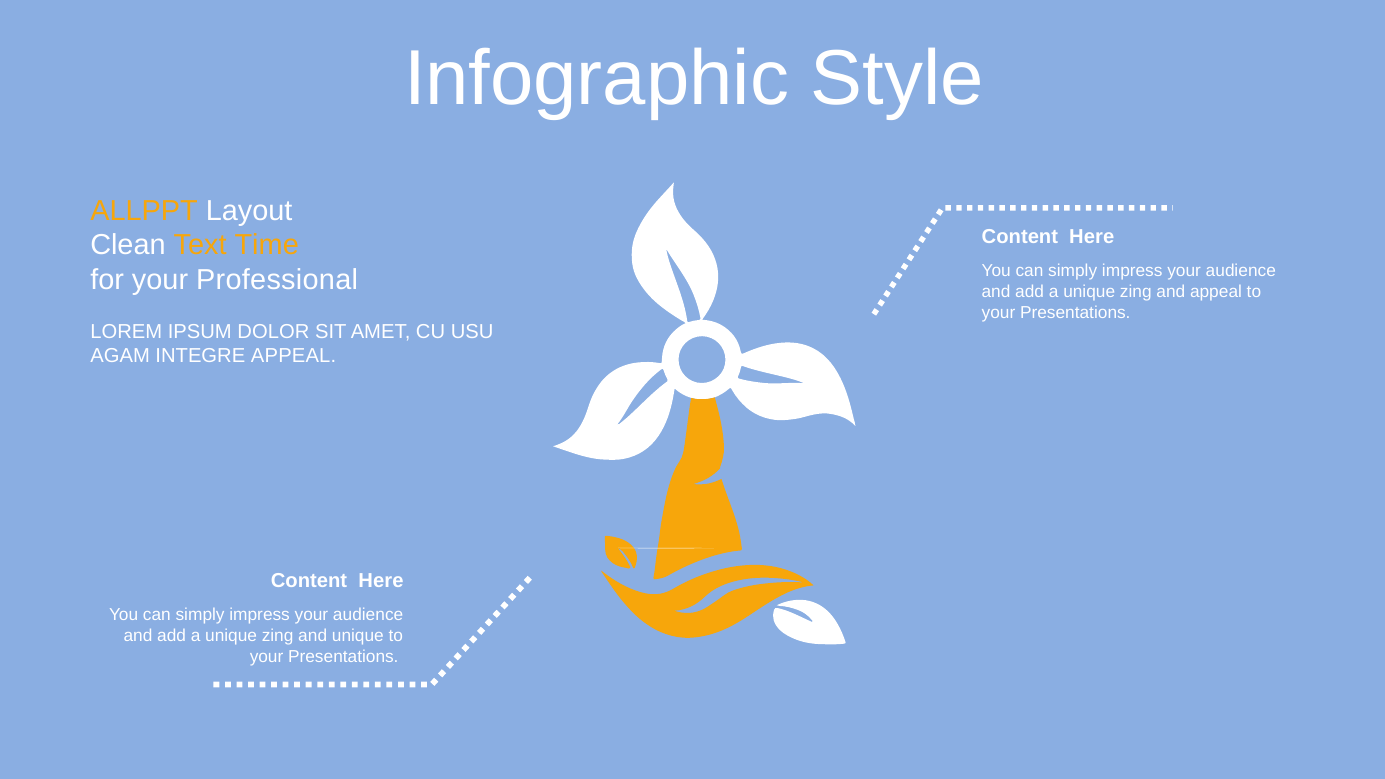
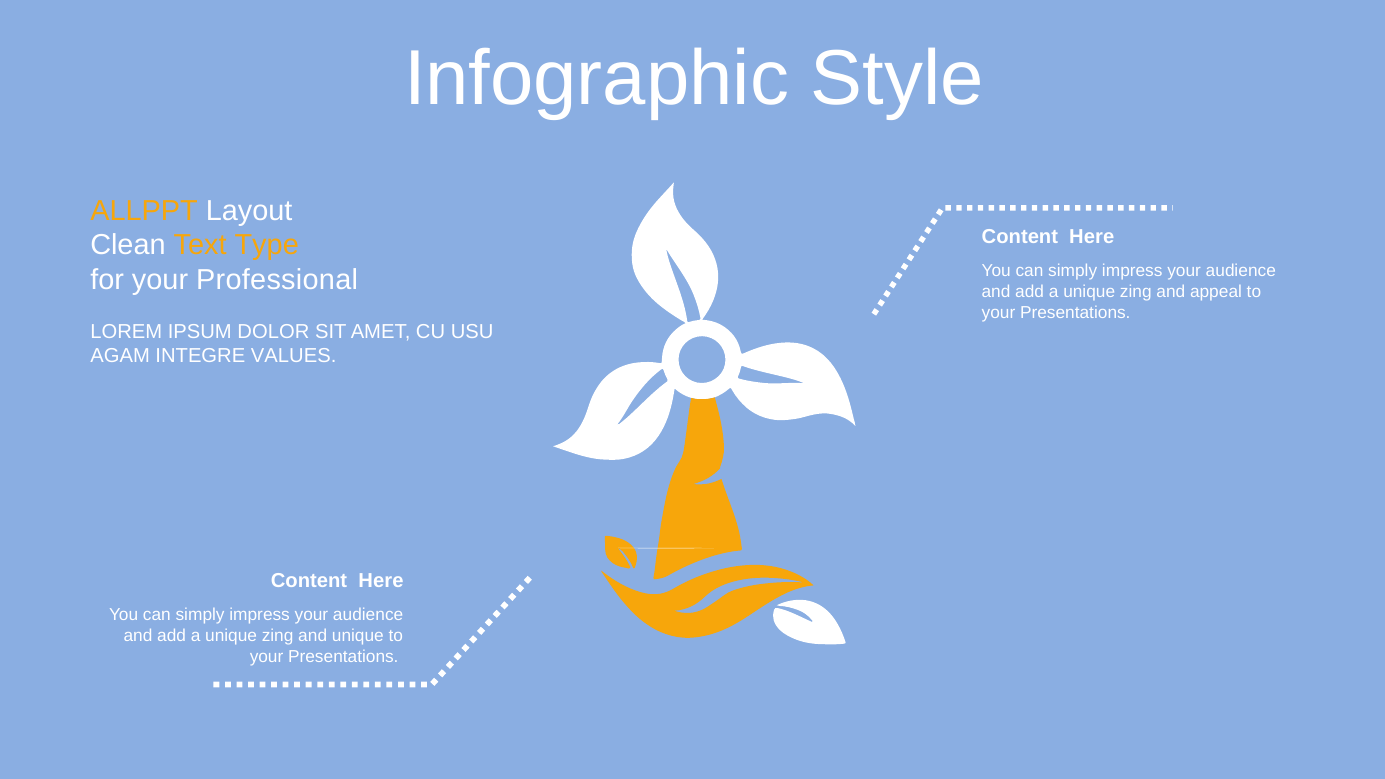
Time: Time -> Type
INTEGRE APPEAL: APPEAL -> VALUES
